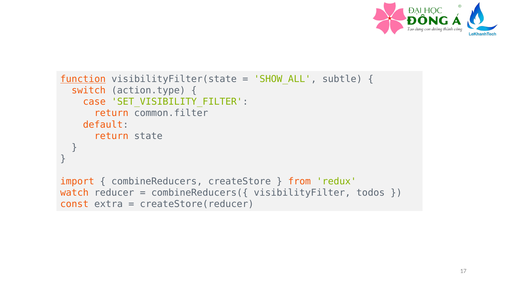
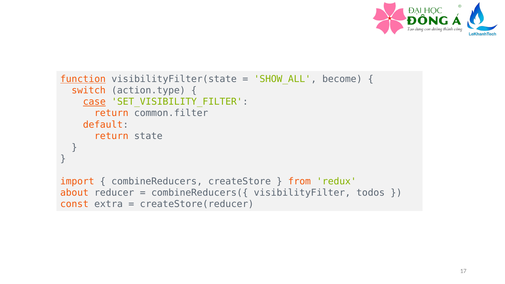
subtle: subtle -> become
case underline: none -> present
watch: watch -> about
